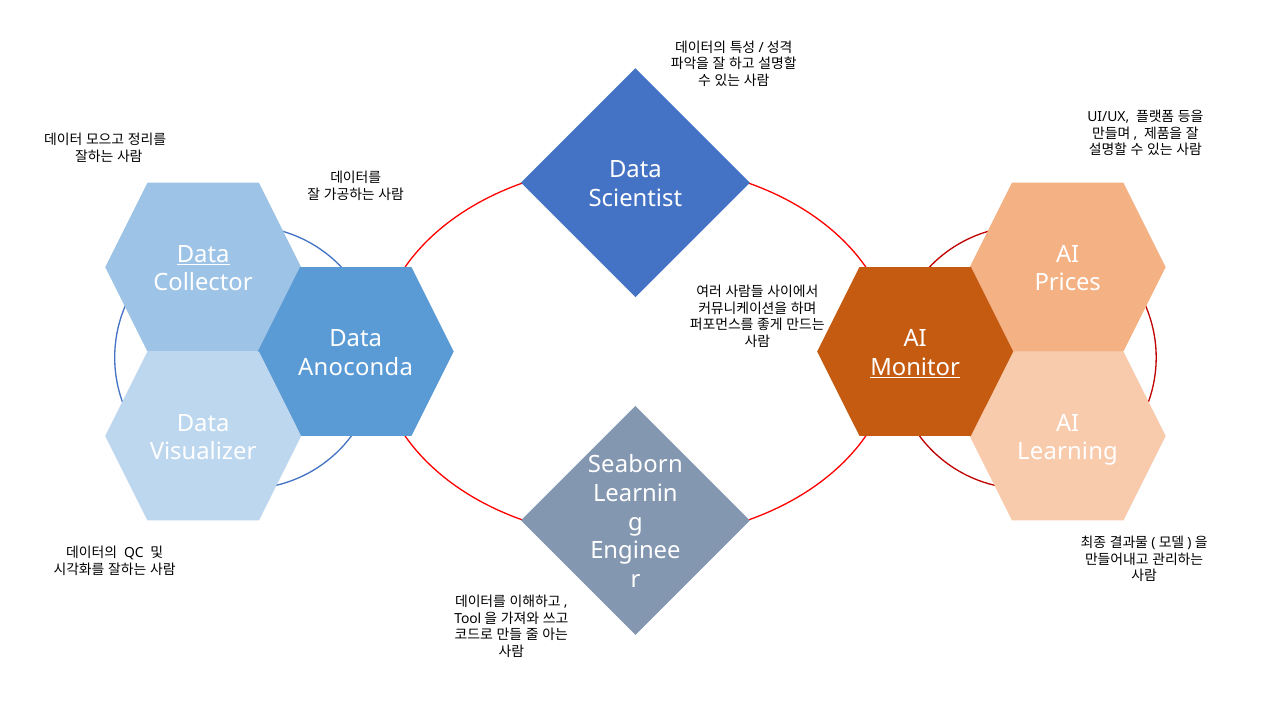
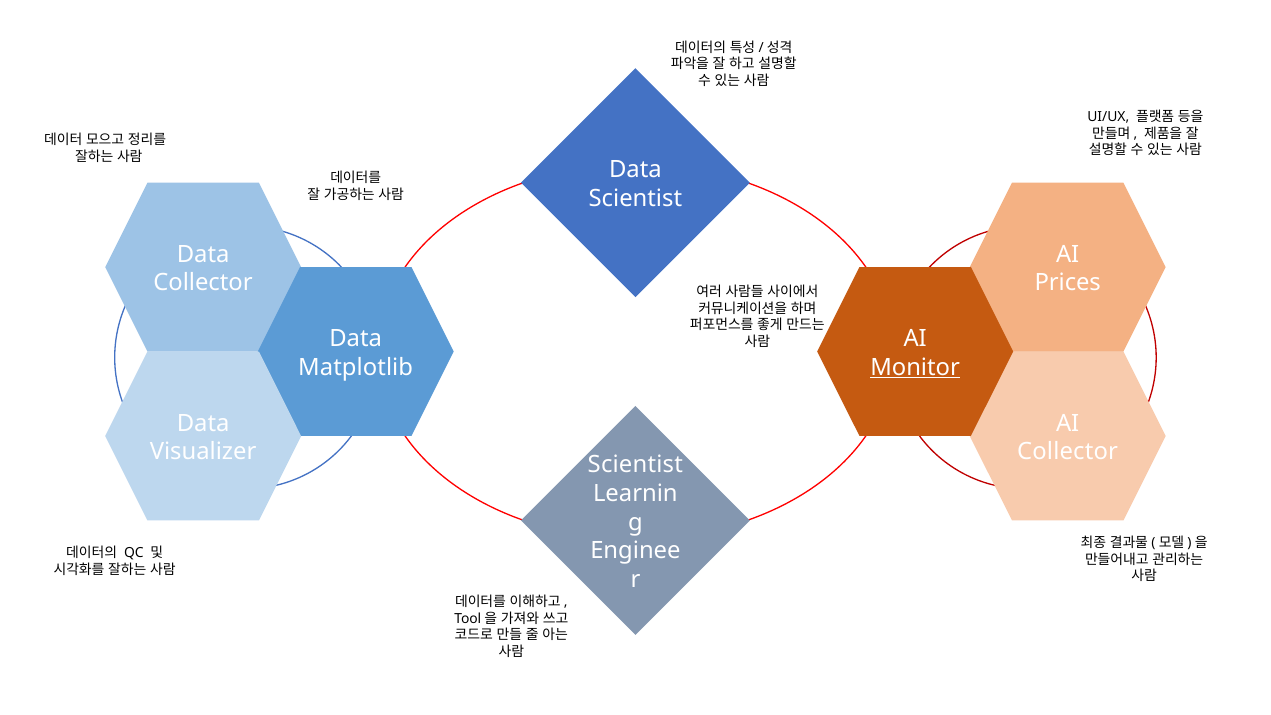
Data at (203, 254) underline: present -> none
Anoconda: Anoconda -> Matplotlib
Learning at (1068, 452): Learning -> Collector
Seaborn at (635, 465): Seaborn -> Scientist
